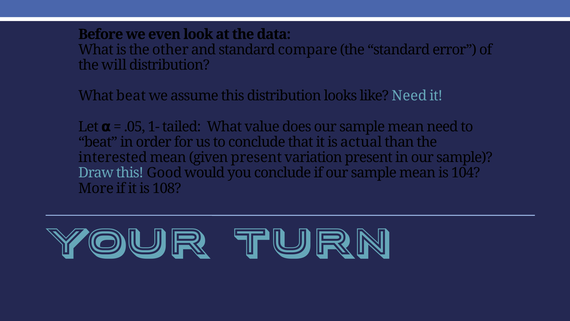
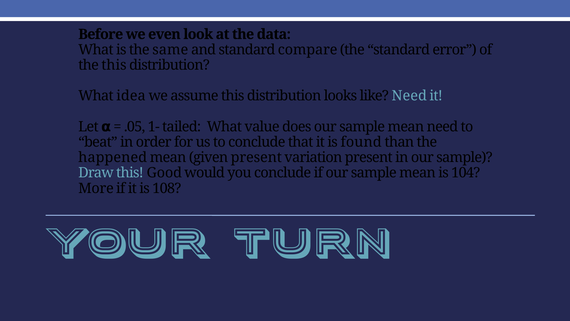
other: other -> same
the will: will -> this
What beat: beat -> idea
actual: actual -> found
interested: interested -> happened
